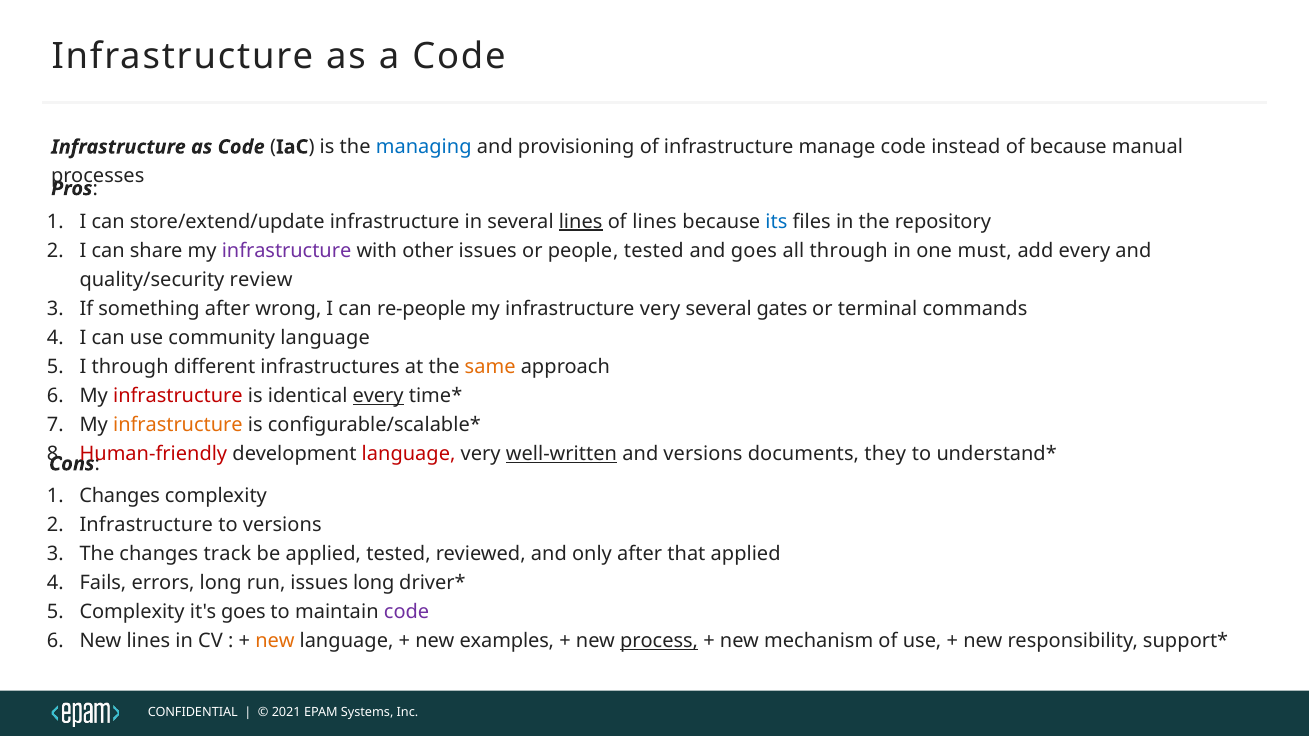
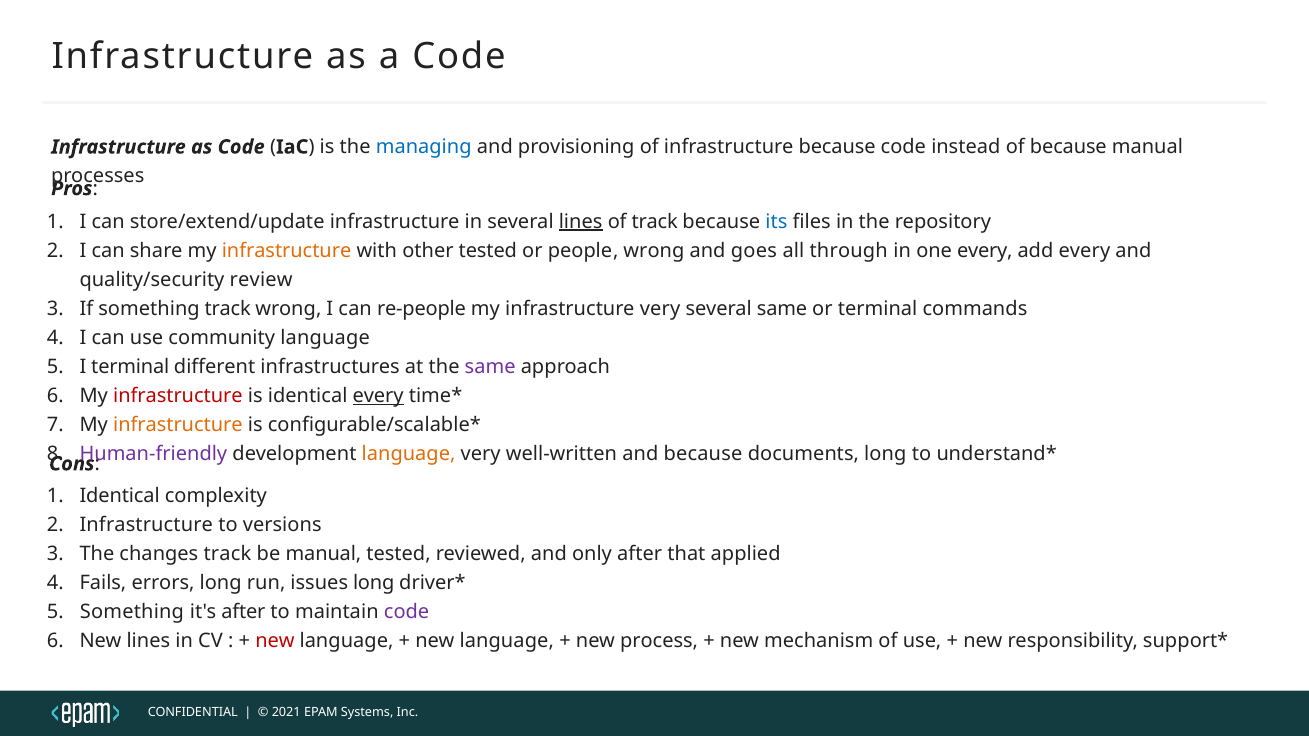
infrastructure manage: manage -> because
of lines: lines -> track
infrastructure at (287, 251) colour: purple -> orange
other issues: issues -> tested
people tested: tested -> wrong
one must: must -> every
something after: after -> track
several gates: gates -> same
I through: through -> terminal
same at (490, 367) colour: orange -> purple
Human-friendly colour: red -> purple
language at (409, 454) colour: red -> orange
well-written underline: present -> none
and versions: versions -> because
documents they: they -> long
Changes at (120, 496): Changes -> Identical
be applied: applied -> manual
Complexity at (132, 612): Complexity -> Something
it's goes: goes -> after
new at (275, 641) colour: orange -> red
examples at (507, 641): examples -> language
process underline: present -> none
